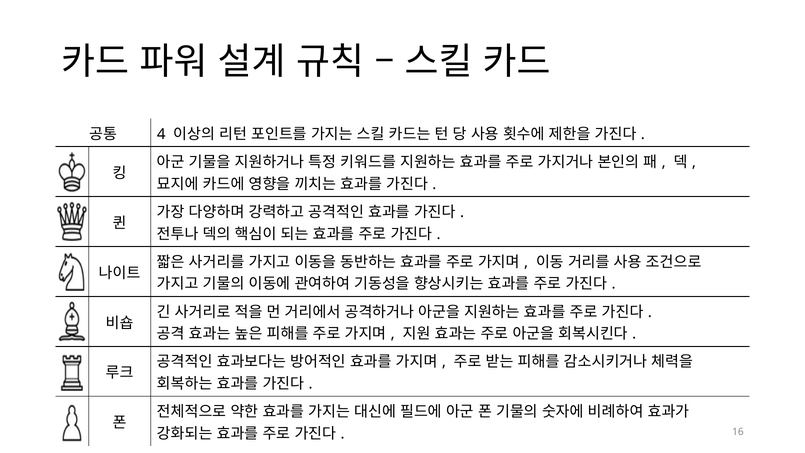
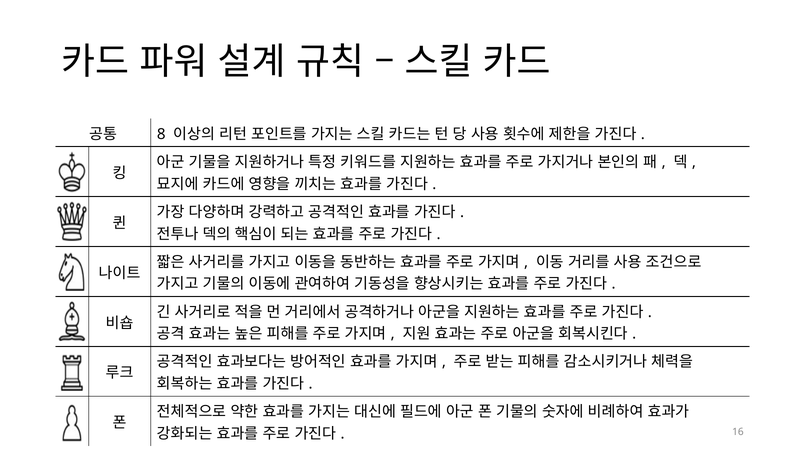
4: 4 -> 8
